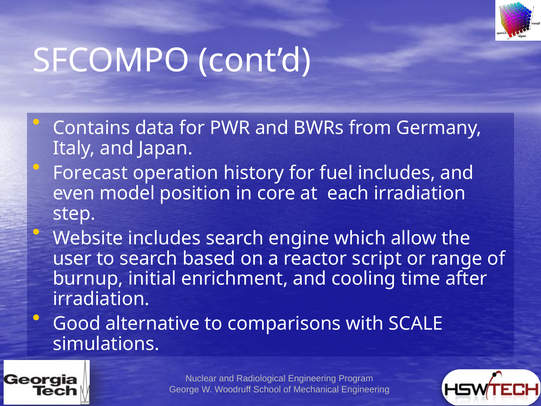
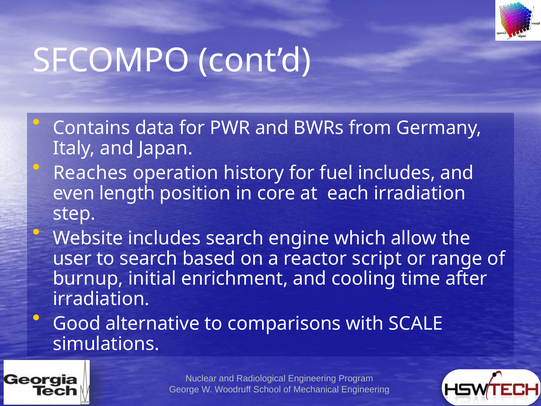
Forecast: Forecast -> Reaches
model: model -> length
